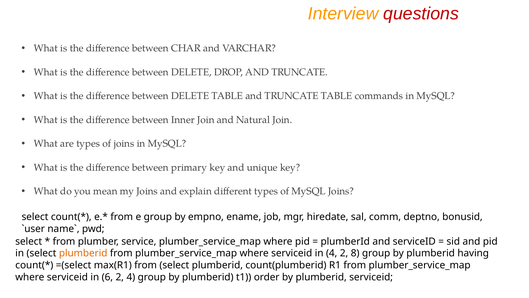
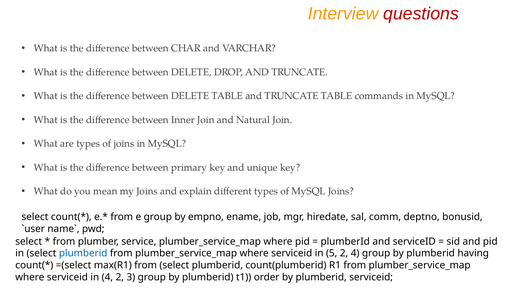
plumberid at (83, 253) colour: orange -> blue
in 4: 4 -> 5
2 8: 8 -> 4
in 6: 6 -> 4
2 4: 4 -> 3
